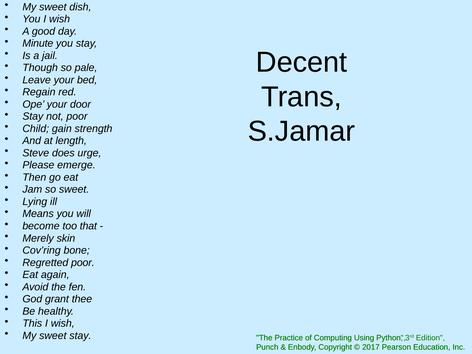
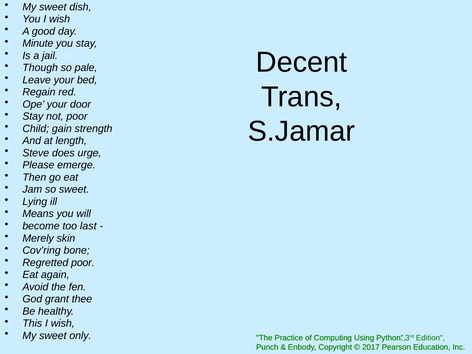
that: that -> last
sweet stay: stay -> only
